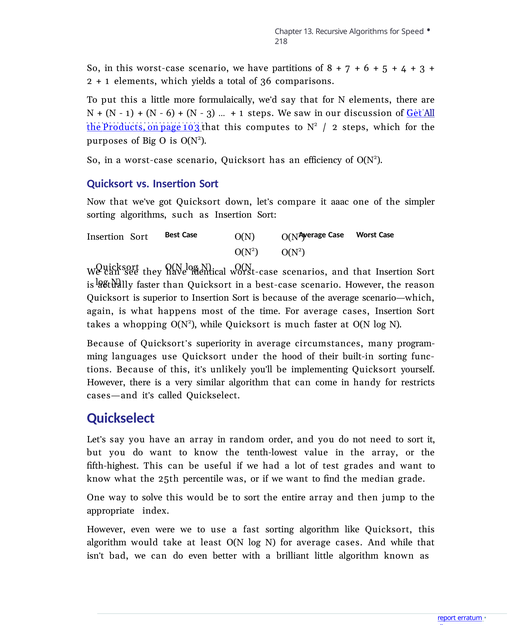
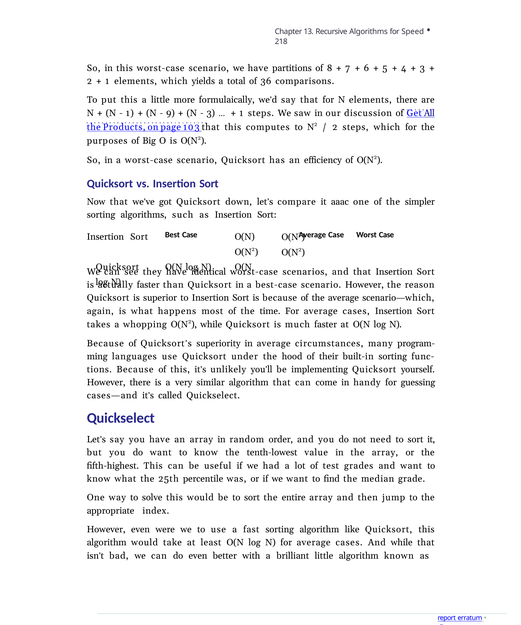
6 at (170, 113): 6 -> 9
restricts: restricts -> guessing
